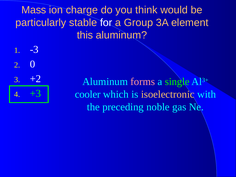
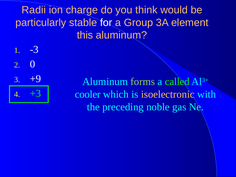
Mass: Mass -> Radii
+2: +2 -> +9
forms colour: pink -> light green
single: single -> called
